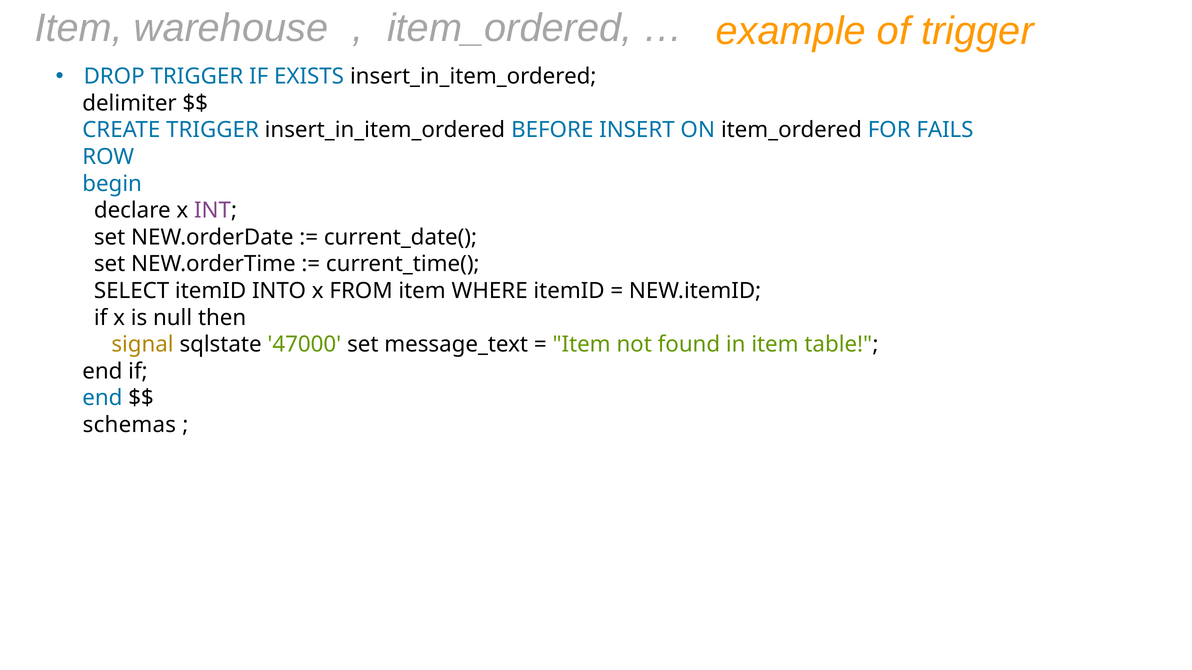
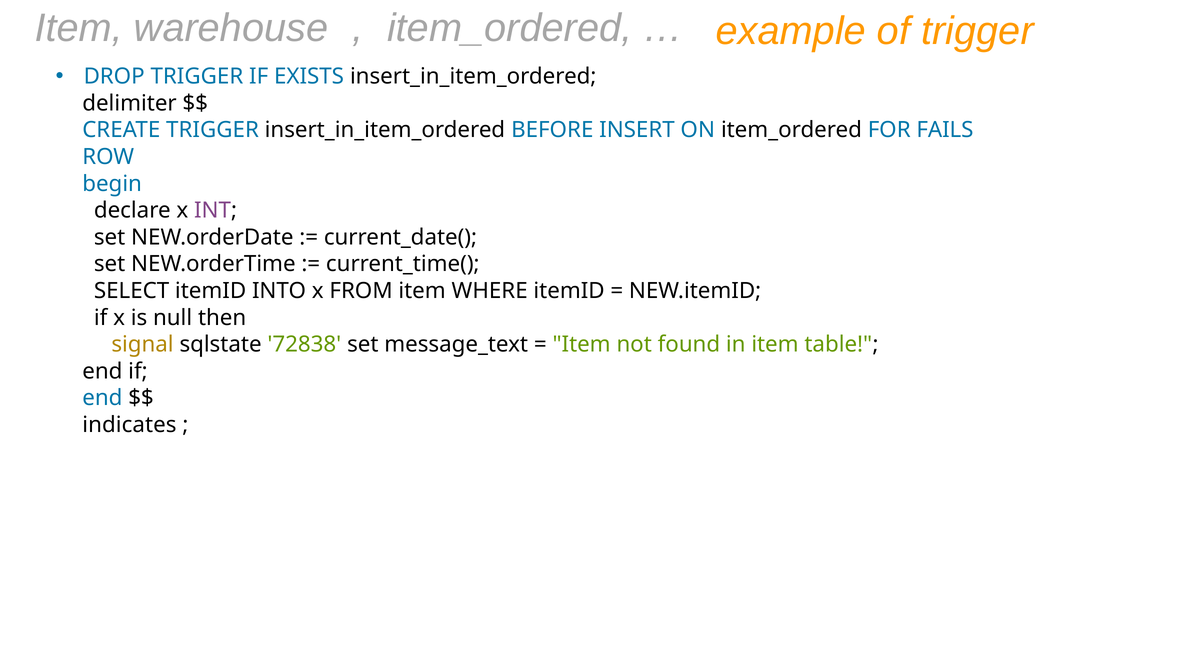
47000: 47000 -> 72838
schemas: schemas -> indicates
